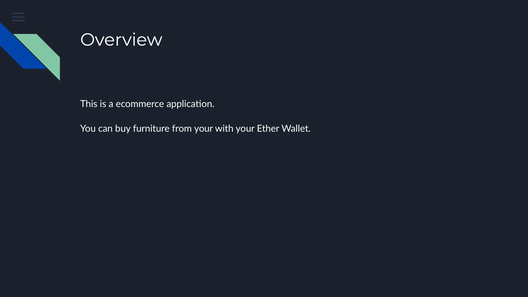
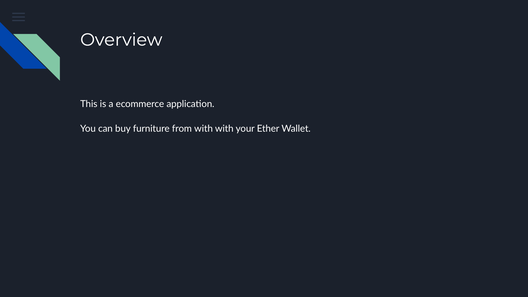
from your: your -> with
